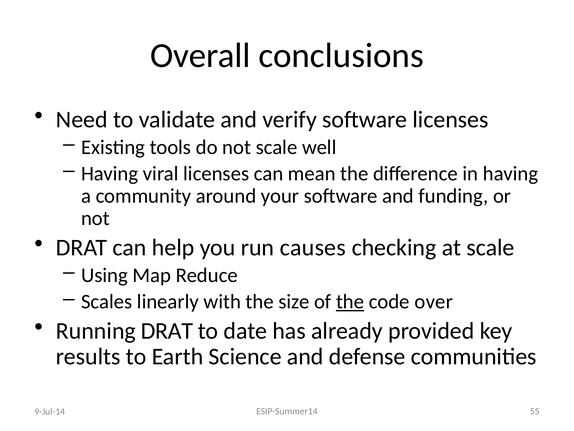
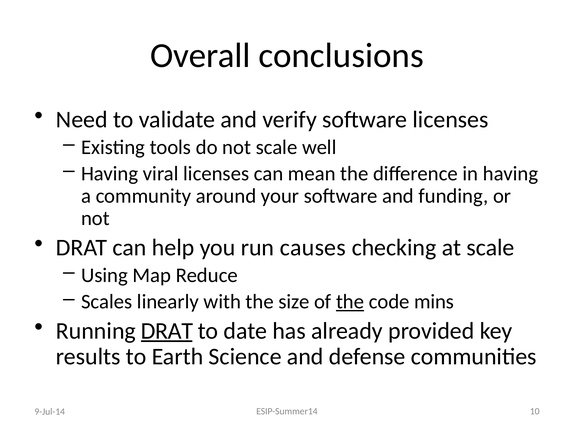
over: over -> mins
DRAT at (167, 330) underline: none -> present
55: 55 -> 10
